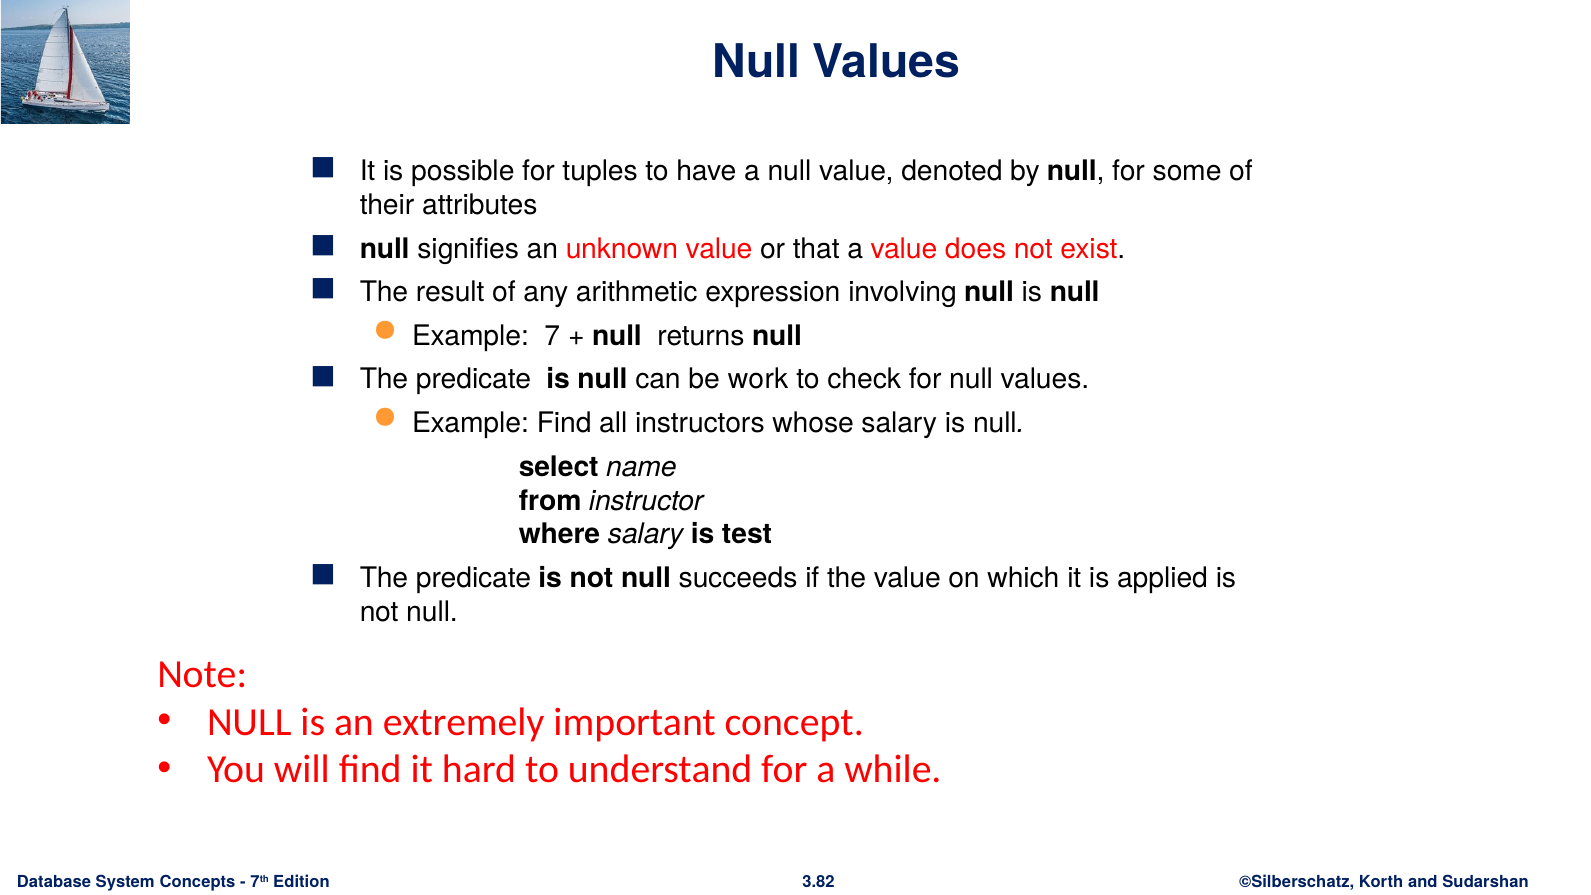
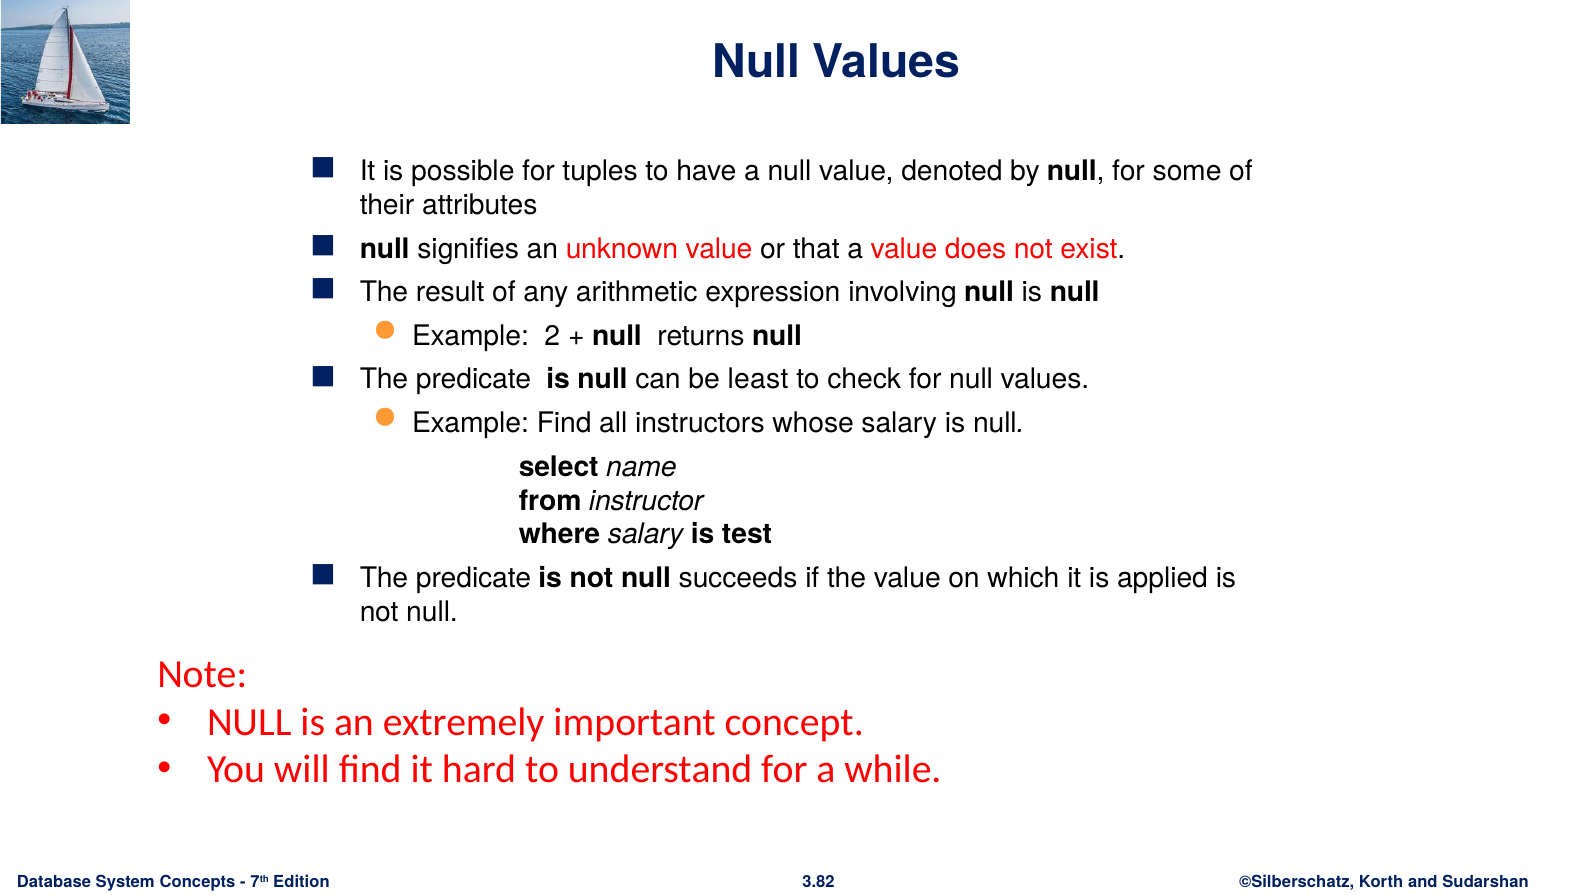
7: 7 -> 2
work: work -> least
